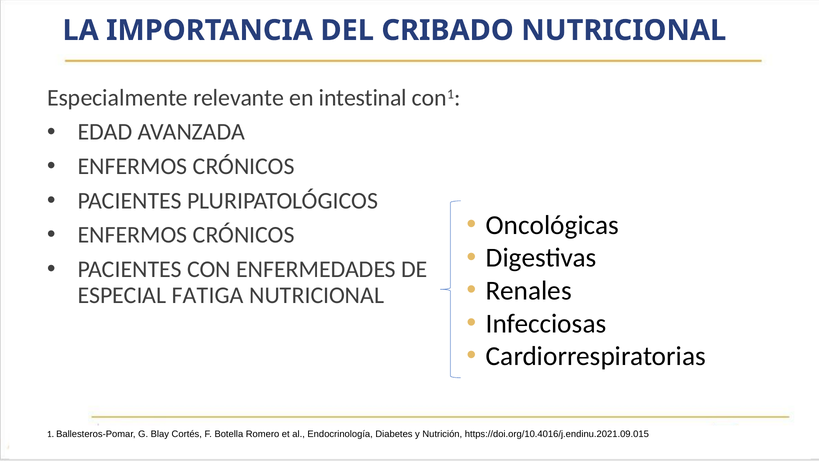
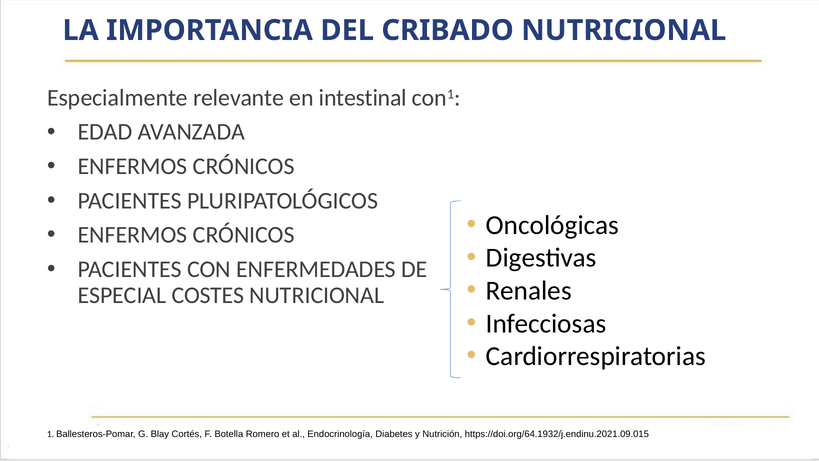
FATIGA: FATIGA -> COSTES
https://doi.org/10.4016/j.endinu.2021.09.015: https://doi.org/10.4016/j.endinu.2021.09.015 -> https://doi.org/64.1932/j.endinu.2021.09.015
